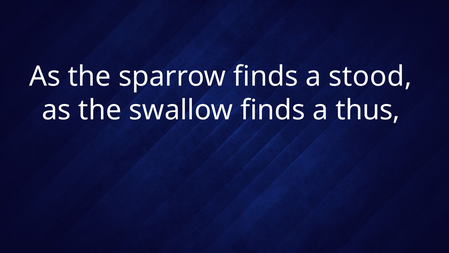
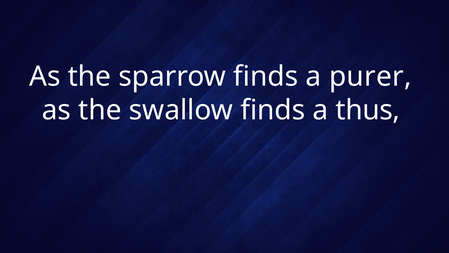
stood: stood -> purer
